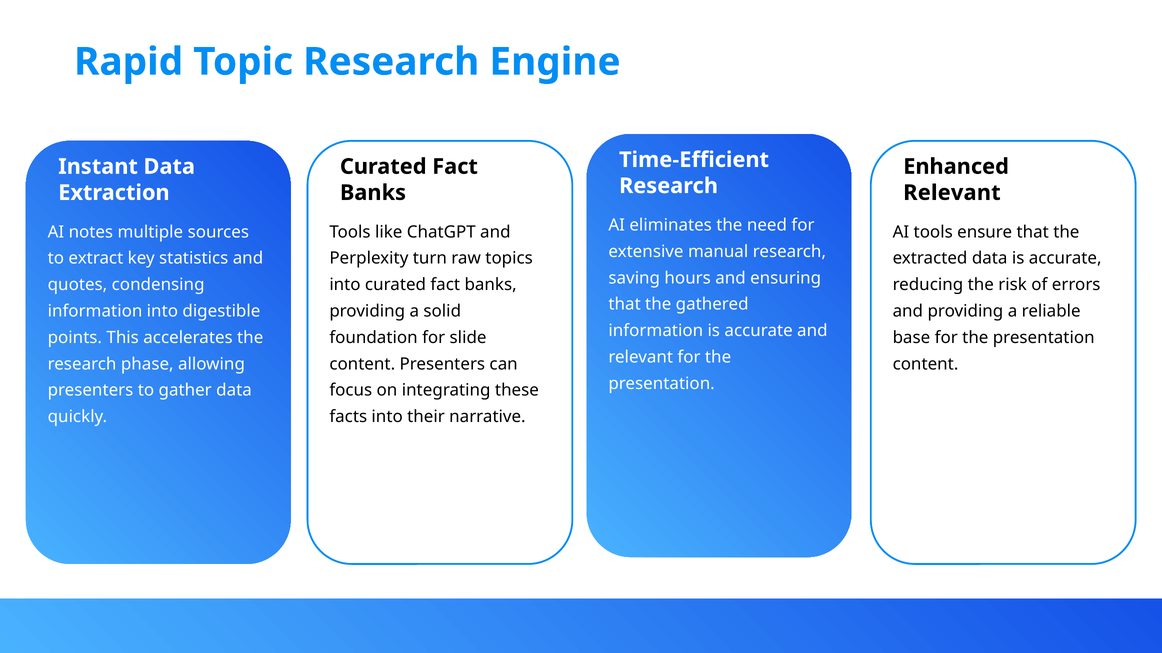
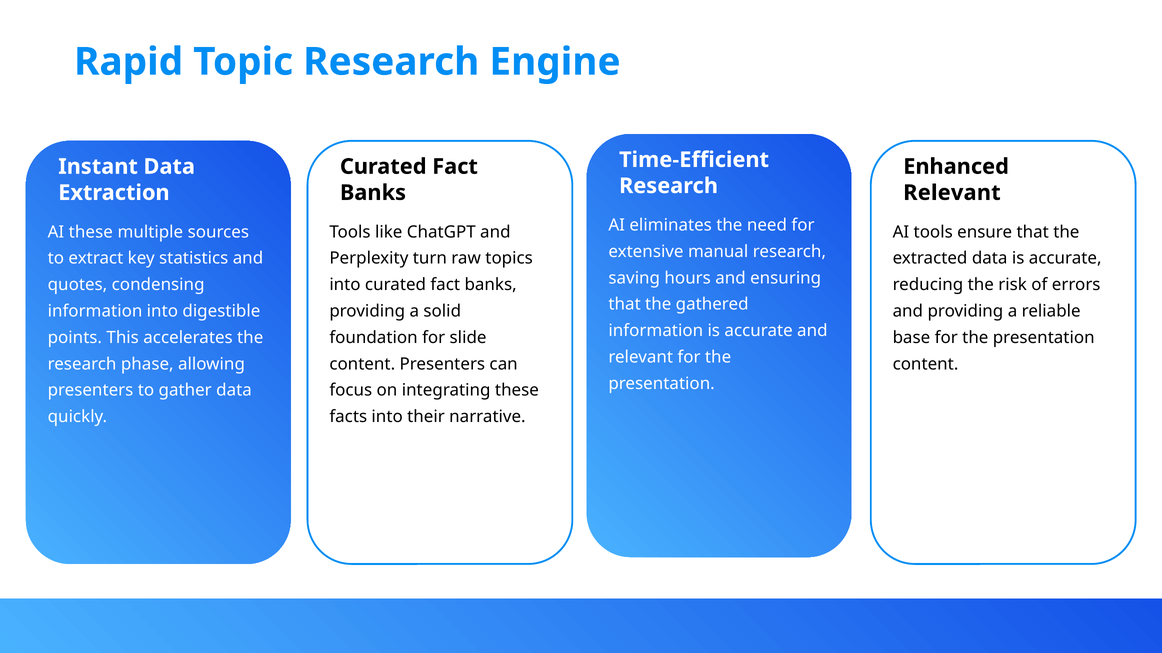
AI notes: notes -> these
